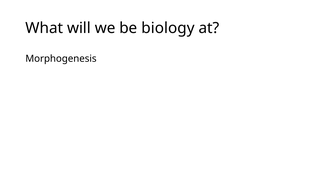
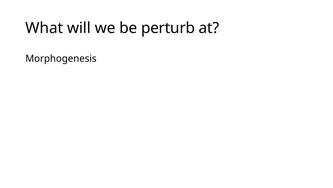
biology: biology -> perturb
